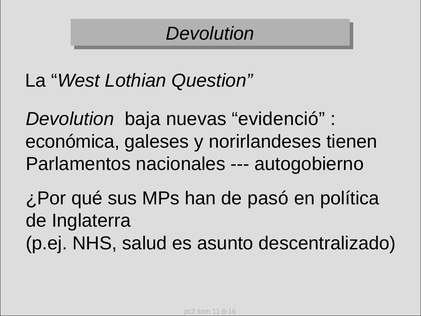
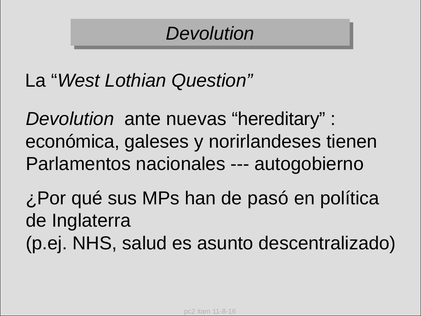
baja: baja -> ante
evidenció: evidenció -> hereditary
